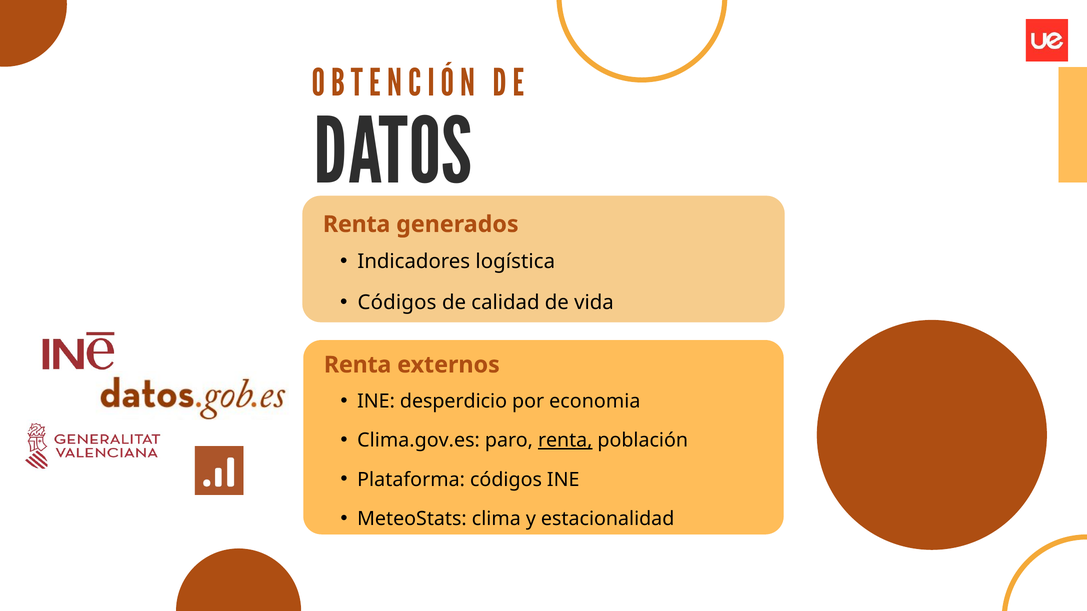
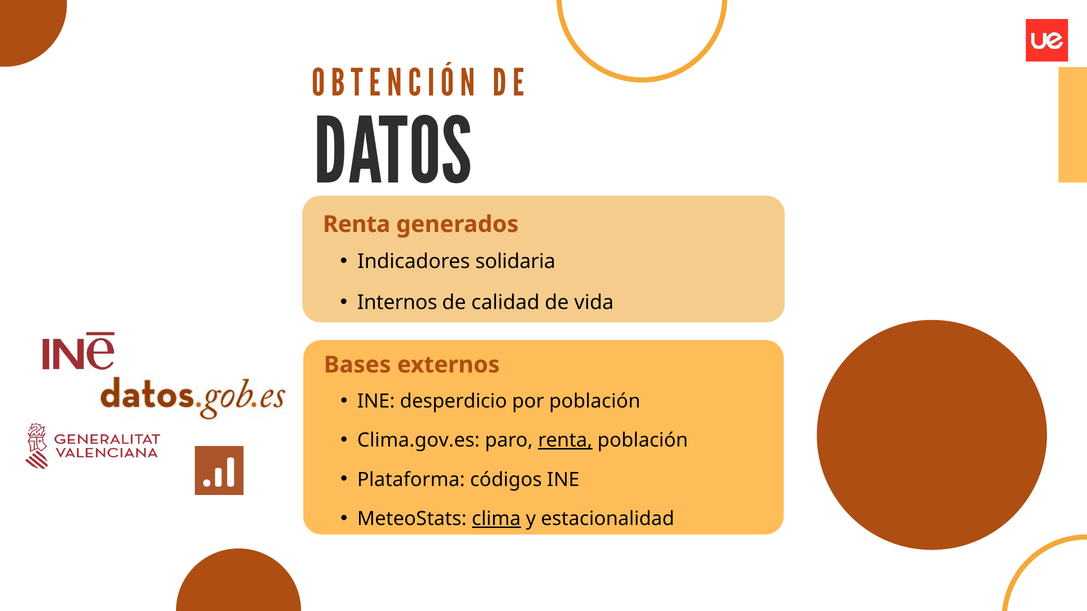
logística: logística -> solidaria
Códigos at (397, 303): Códigos -> Internos
Renta at (358, 365): Renta -> Bases
por economia: economia -> población
clima underline: none -> present
